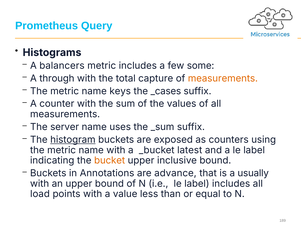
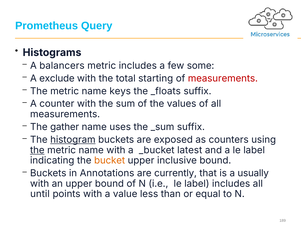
through: through -> exclude
capture: capture -> starting
measurements at (223, 78) colour: orange -> red
_cases: _cases -> _floats
server: server -> gather
the at (37, 150) underline: none -> present
advance: advance -> currently
load: load -> until
